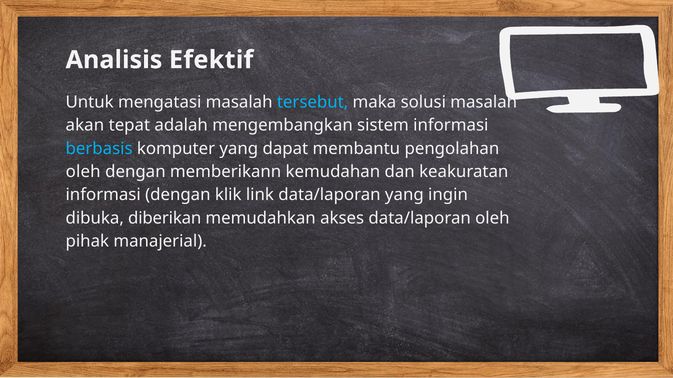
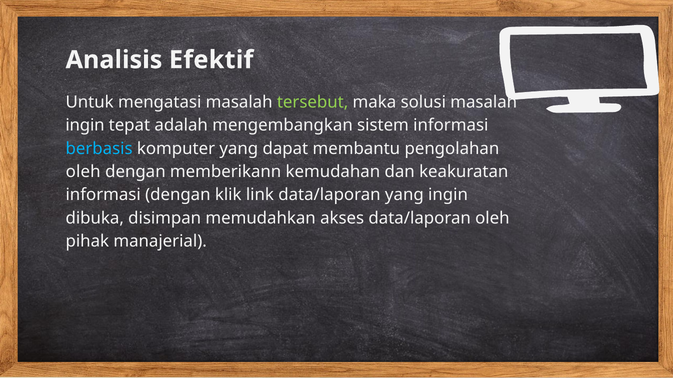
tersebut colour: light blue -> light green
akan at (85, 126): akan -> ingin
diberikan: diberikan -> disimpan
